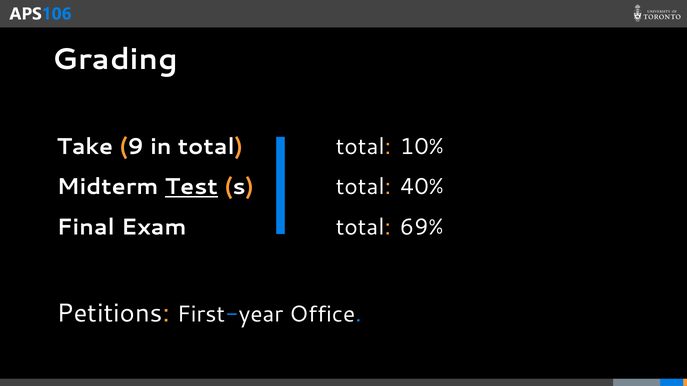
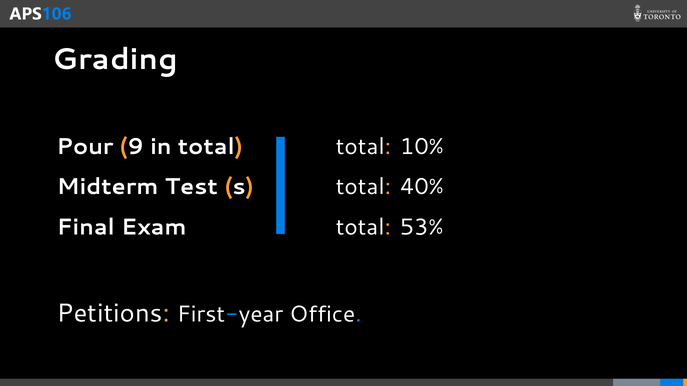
Take: Take -> Pour
Test underline: present -> none
69%: 69% -> 53%
